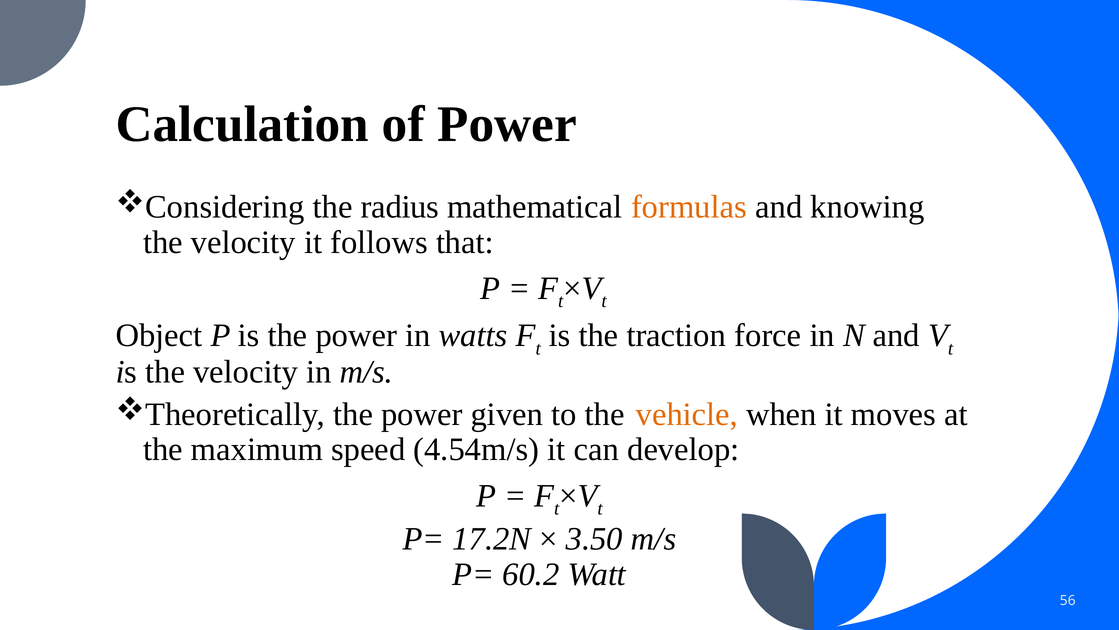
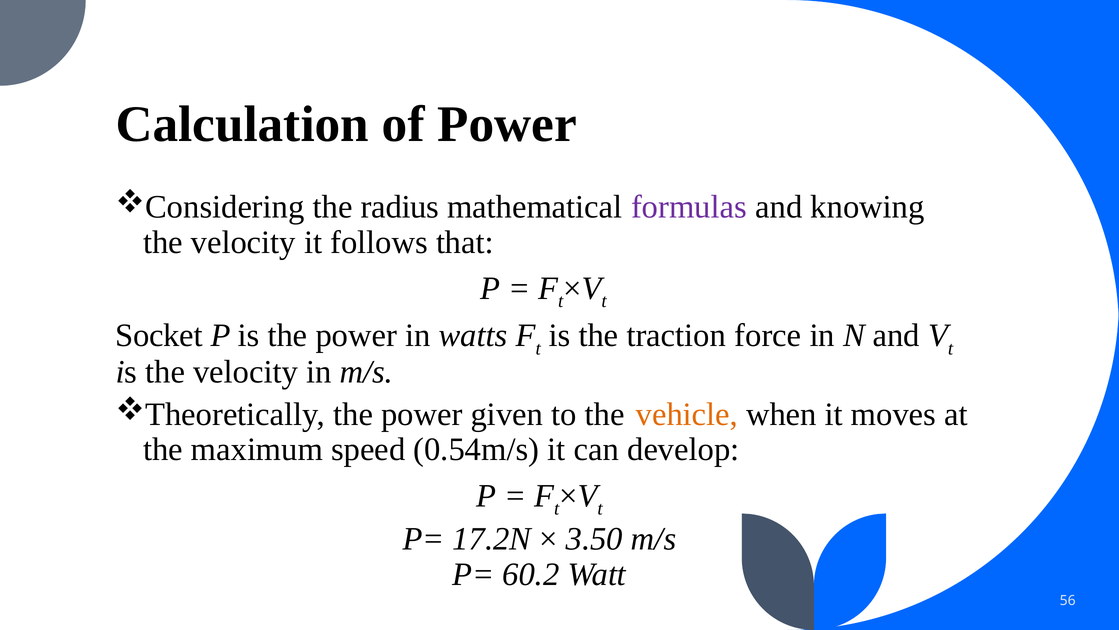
formulas colour: orange -> purple
Object: Object -> Socket
4.54m/s: 4.54m/s -> 0.54m/s
